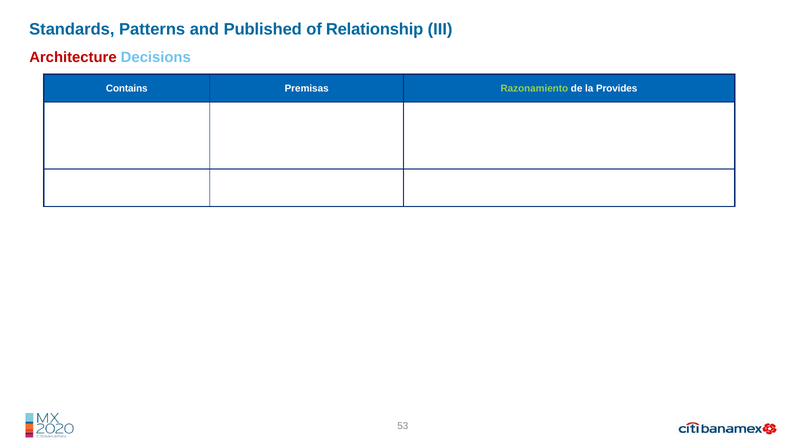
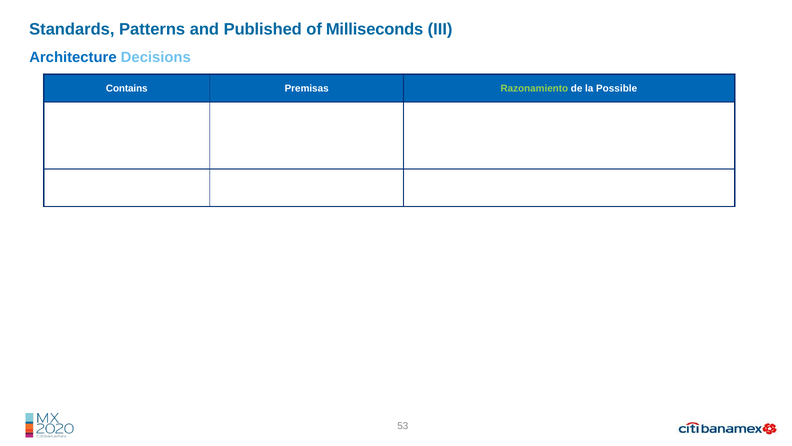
Relationship: Relationship -> Milliseconds
Architecture colour: red -> blue
Provides: Provides -> Possible
